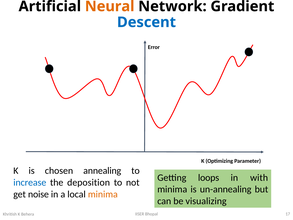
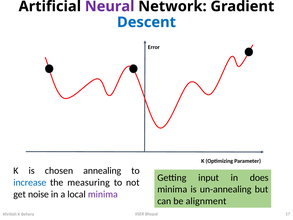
Neural colour: orange -> purple
loops: loops -> input
with: with -> does
deposition: deposition -> measuring
minima at (103, 194) colour: orange -> purple
visualizing: visualizing -> alignment
